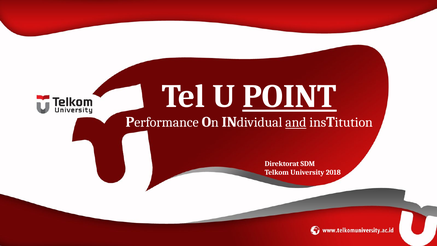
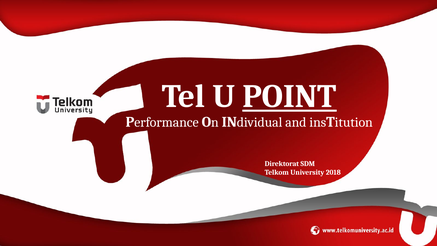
and underline: present -> none
